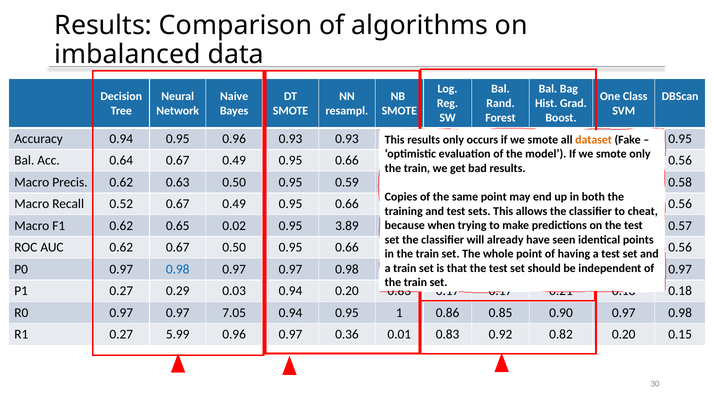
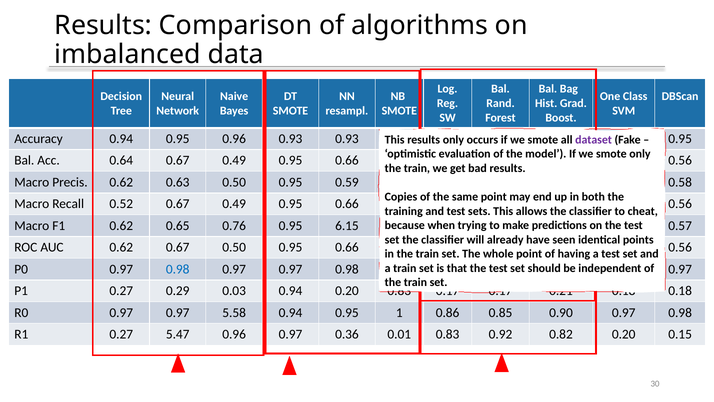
dataset colour: orange -> purple
0.02: 0.02 -> 0.76
3.89: 3.89 -> 6.15
7.05: 7.05 -> 5.58
5.99: 5.99 -> 5.47
